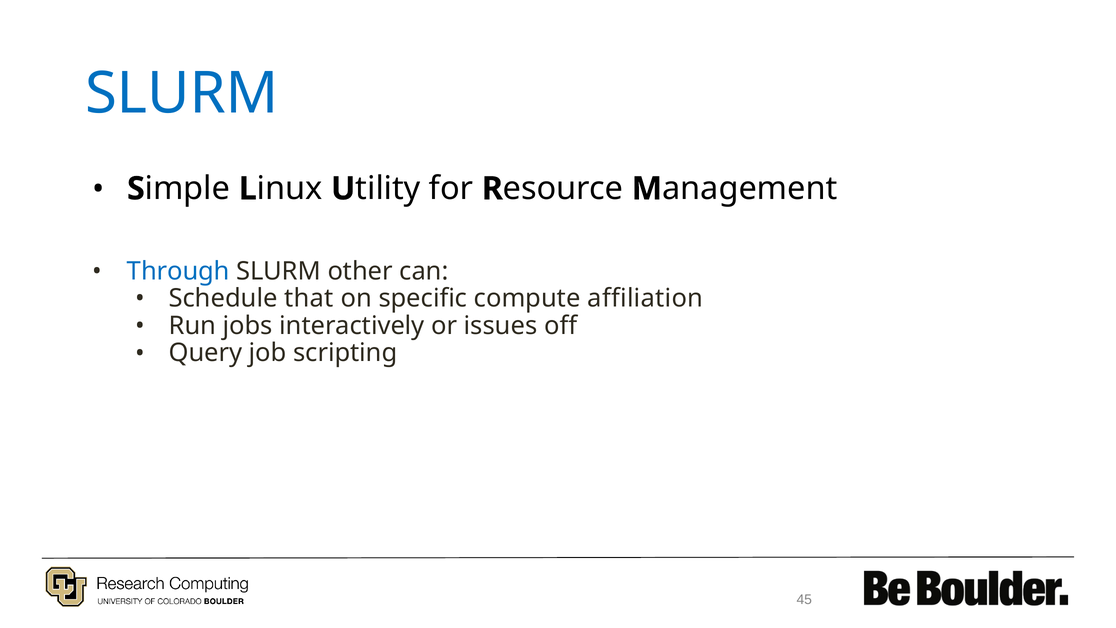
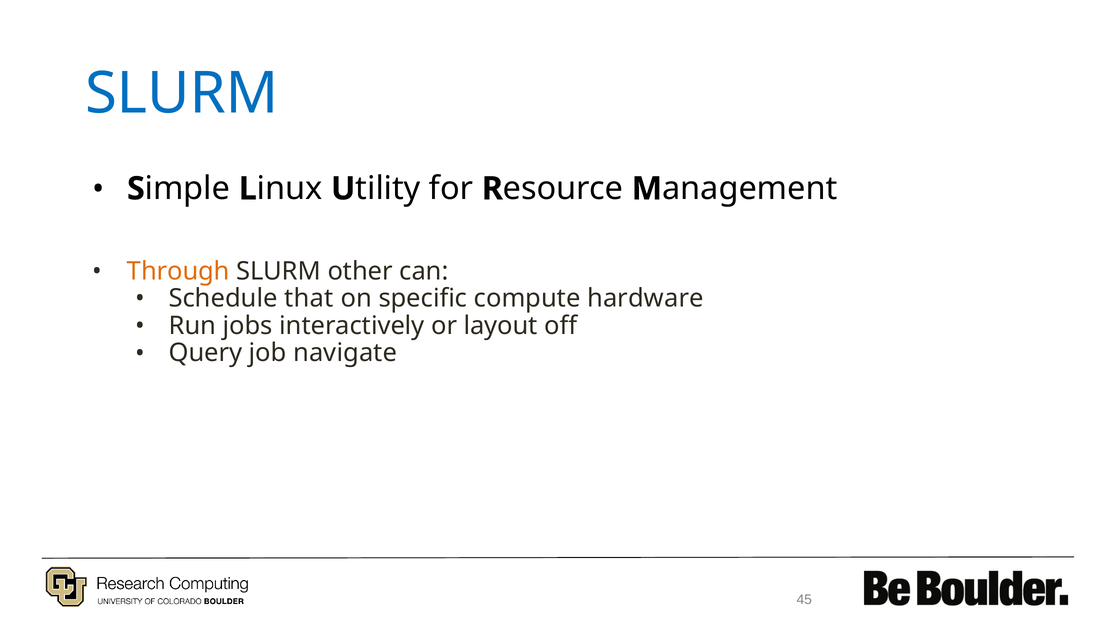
Through colour: blue -> orange
affiliation: affiliation -> hardware
issues: issues -> layout
scripting: scripting -> navigate
